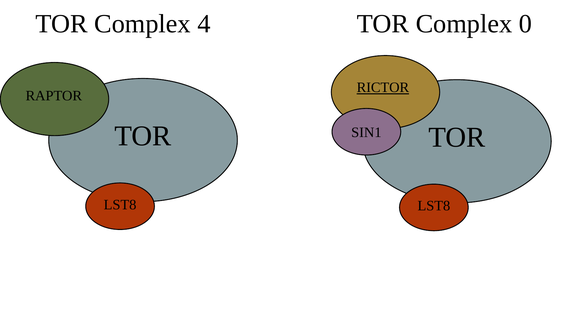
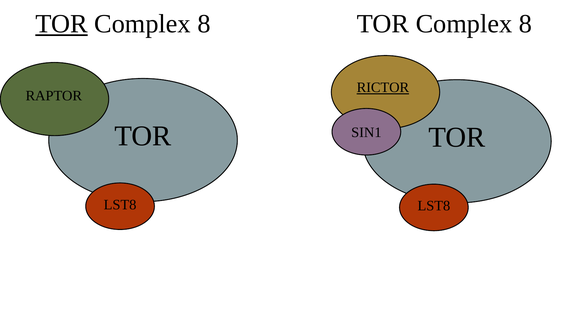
TOR at (62, 24) underline: none -> present
4 at (204, 24): 4 -> 8
0 at (525, 24): 0 -> 8
